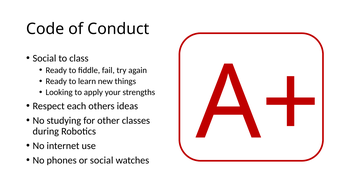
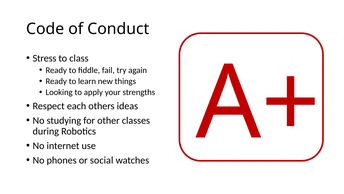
Social at (44, 58): Social -> Stress
